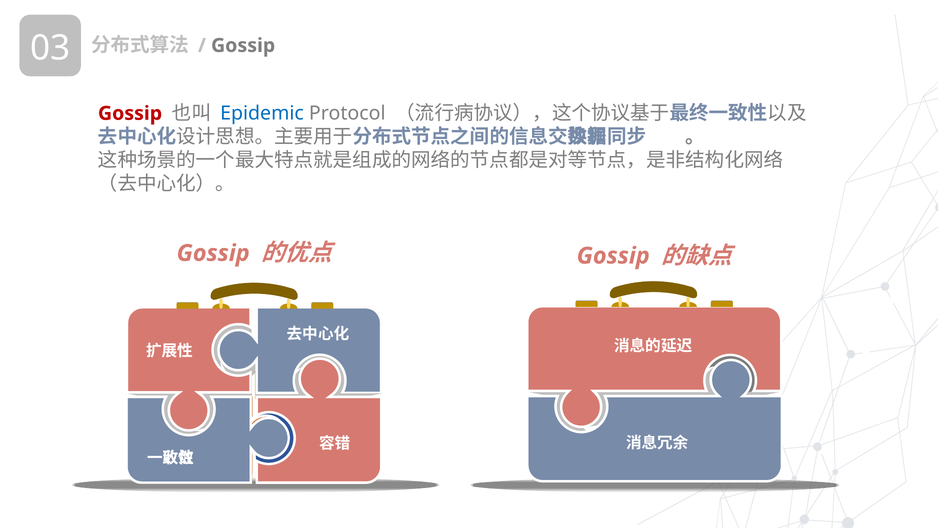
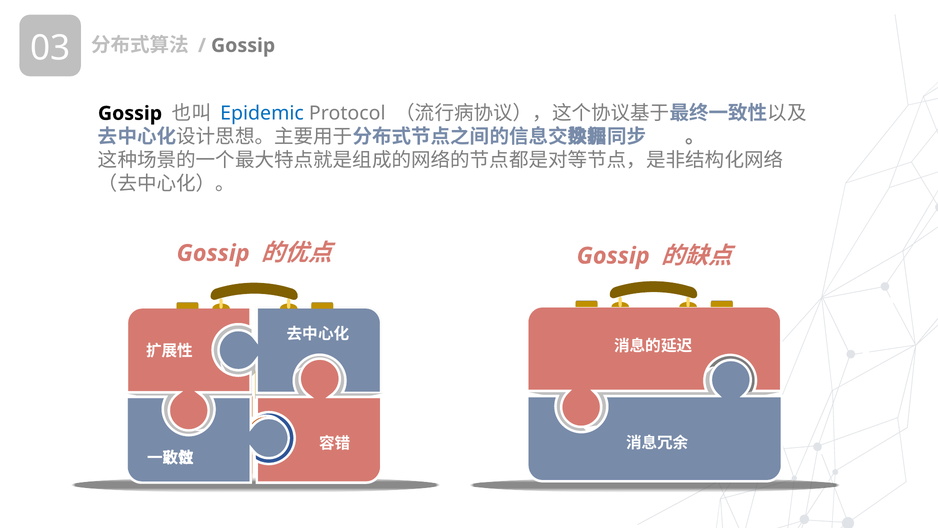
Gossip at (130, 113) colour: red -> black
